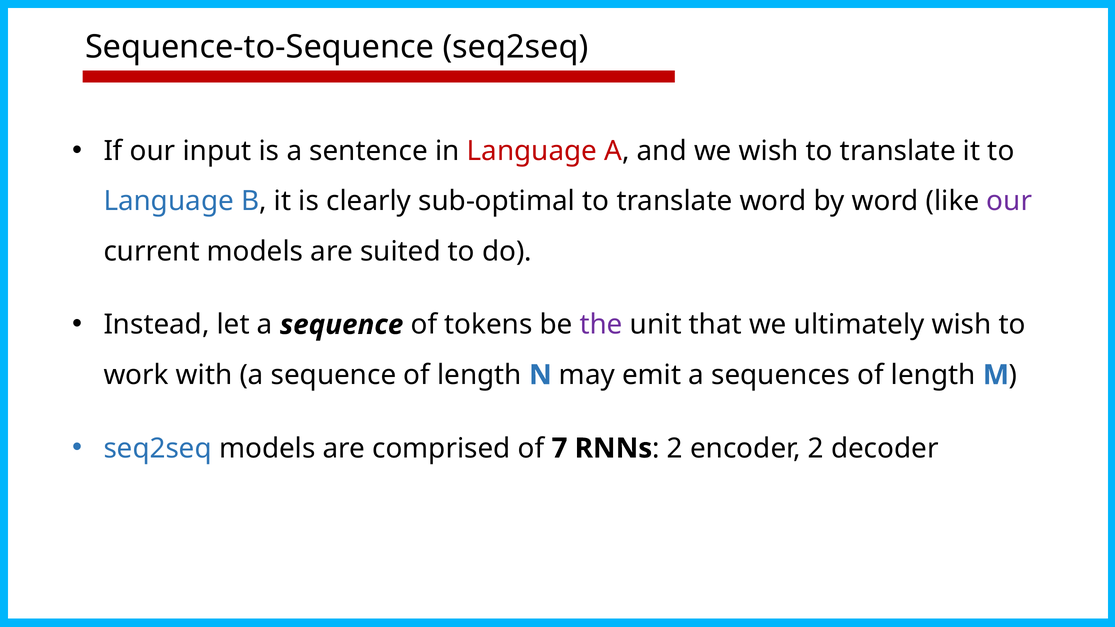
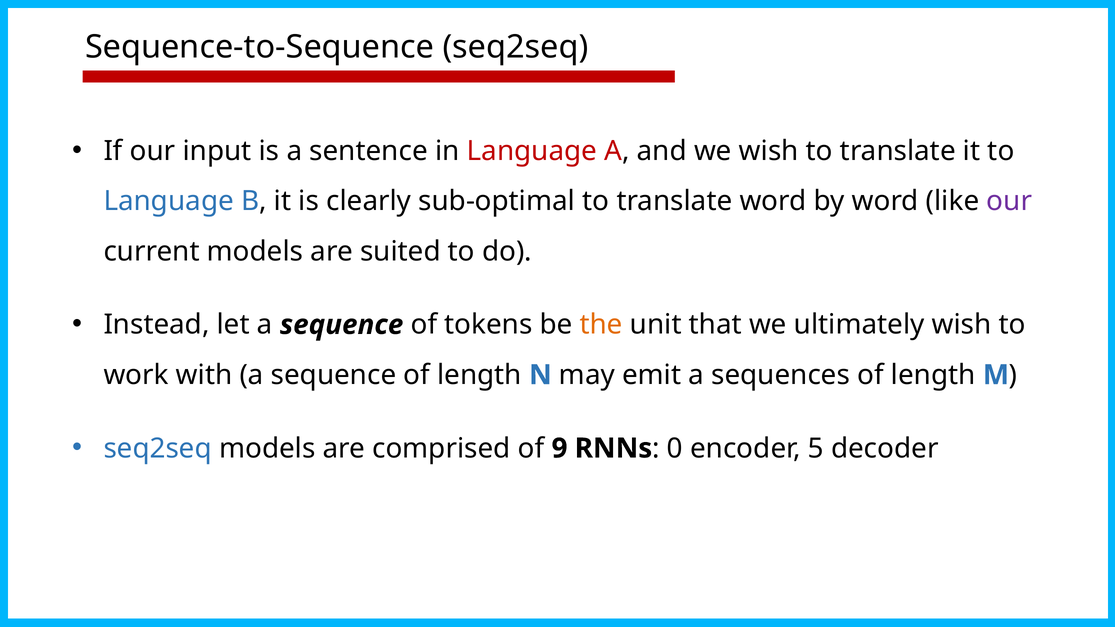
the colour: purple -> orange
7: 7 -> 9
2 at (675, 448): 2 -> 0
encoder 2: 2 -> 5
